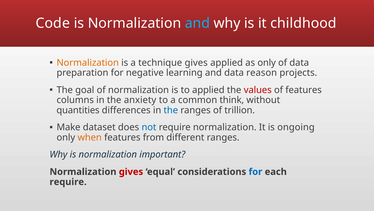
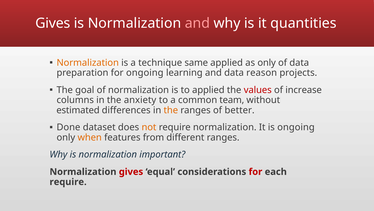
Code at (53, 23): Code -> Gives
and at (197, 23) colour: light blue -> pink
childhood: childhood -> quantities
technique gives: gives -> same
for negative: negative -> ongoing
of features: features -> increase
think: think -> team
quantities: quantities -> estimated
the at (171, 110) colour: blue -> orange
trillion: trillion -> better
Make: Make -> Done
not colour: blue -> orange
for at (255, 171) colour: blue -> red
